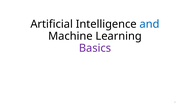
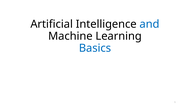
Basics colour: purple -> blue
